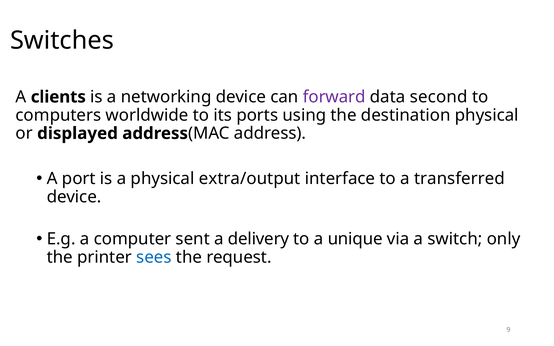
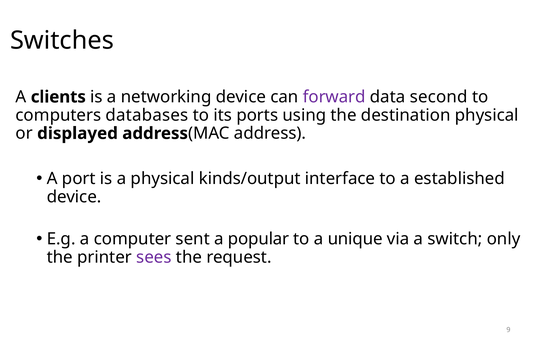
worldwide: worldwide -> databases
extra/output: extra/output -> kinds/output
transferred: transferred -> established
delivery: delivery -> popular
sees colour: blue -> purple
